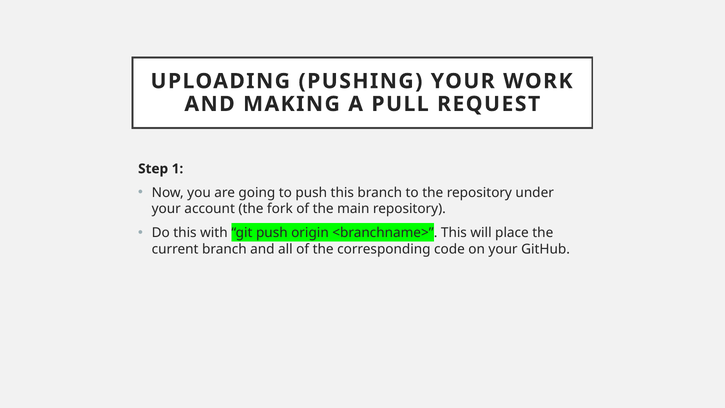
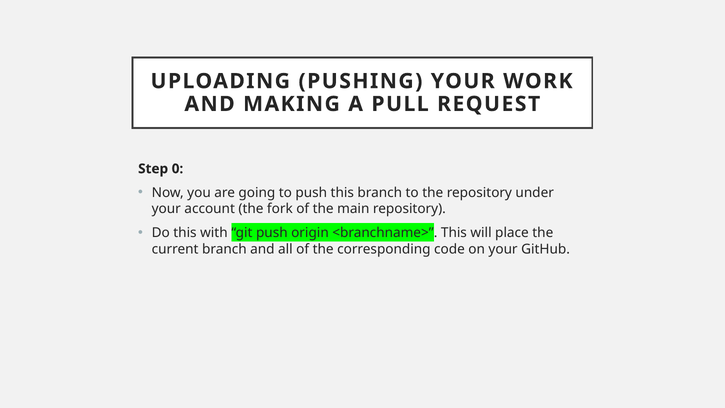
1: 1 -> 0
